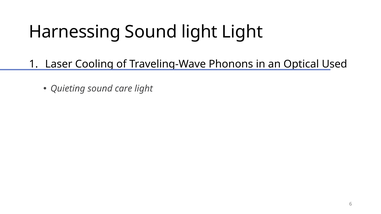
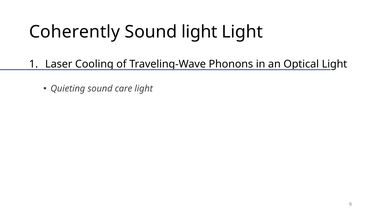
Harnessing: Harnessing -> Coherently
Used at (334, 64): Used -> Light
